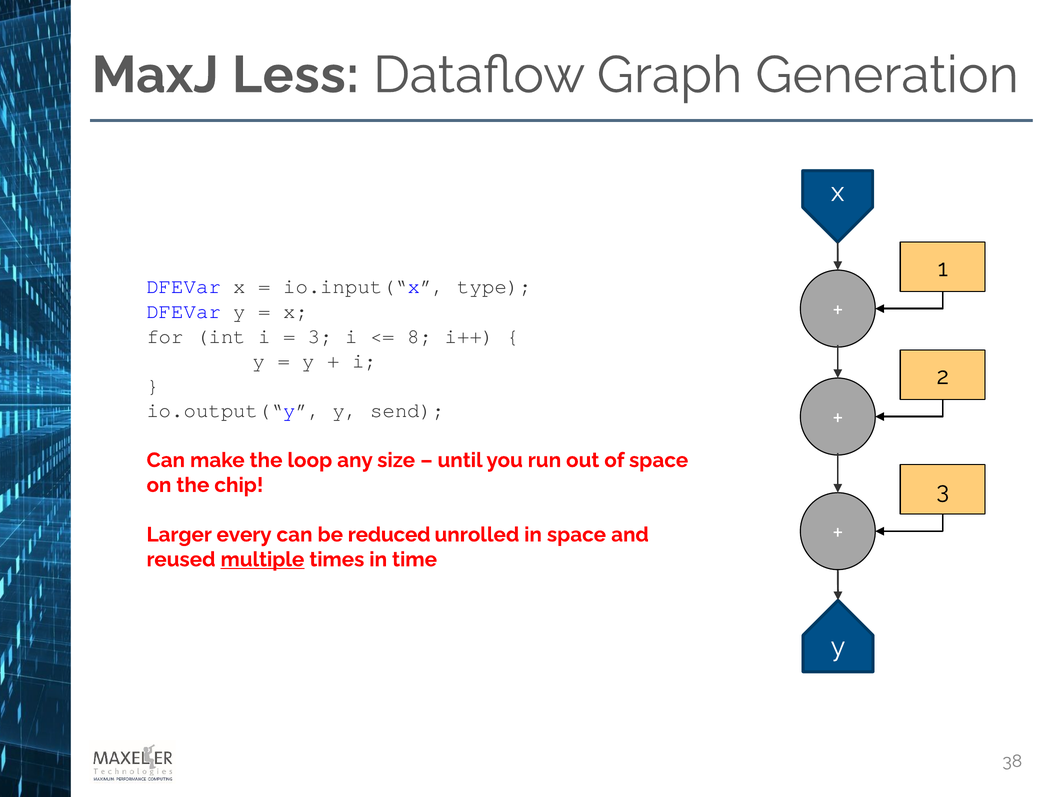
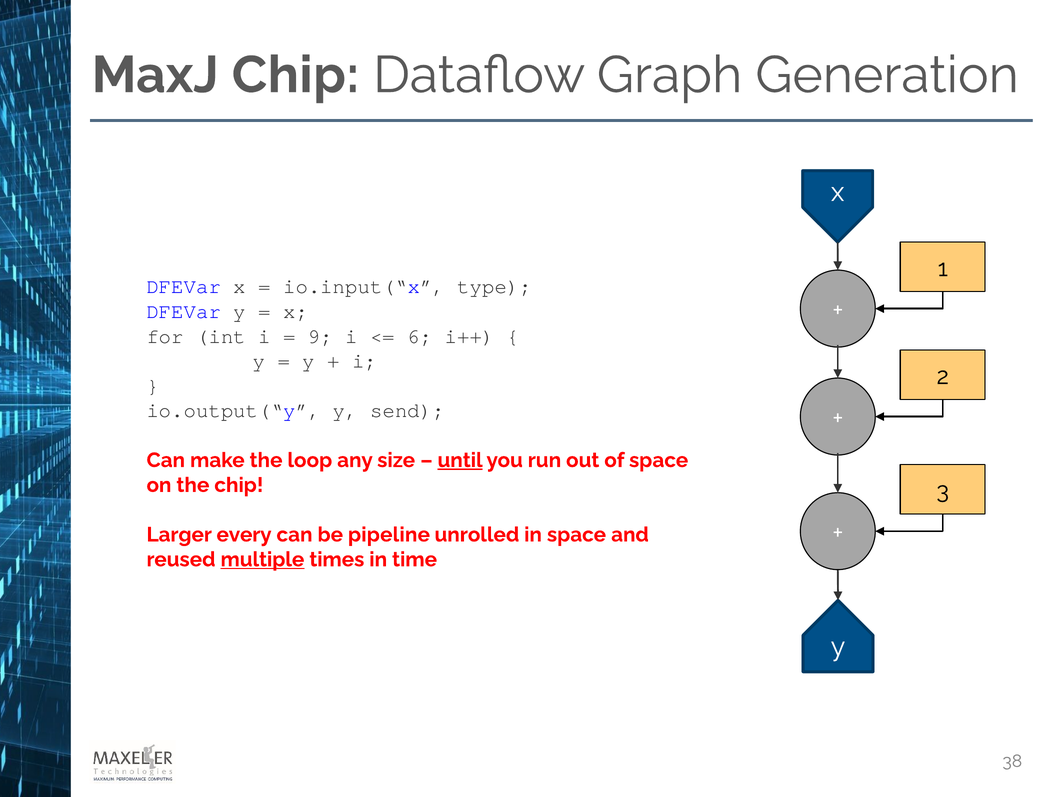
MaxJ Less: Less -> Chip
3 at (320, 336): 3 -> 9
8: 8 -> 6
until underline: none -> present
reduced: reduced -> pipeline
